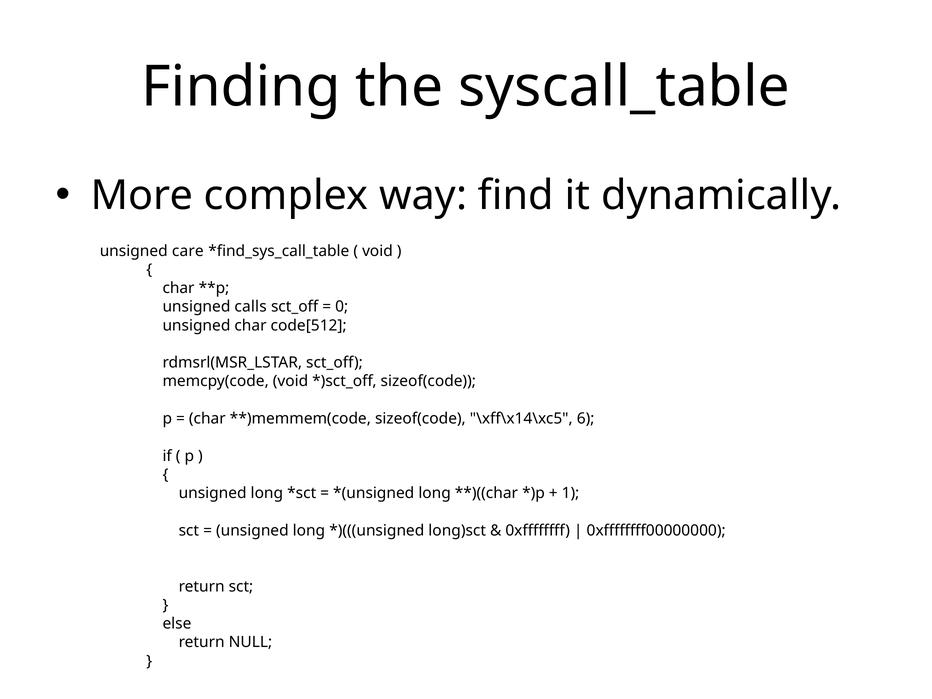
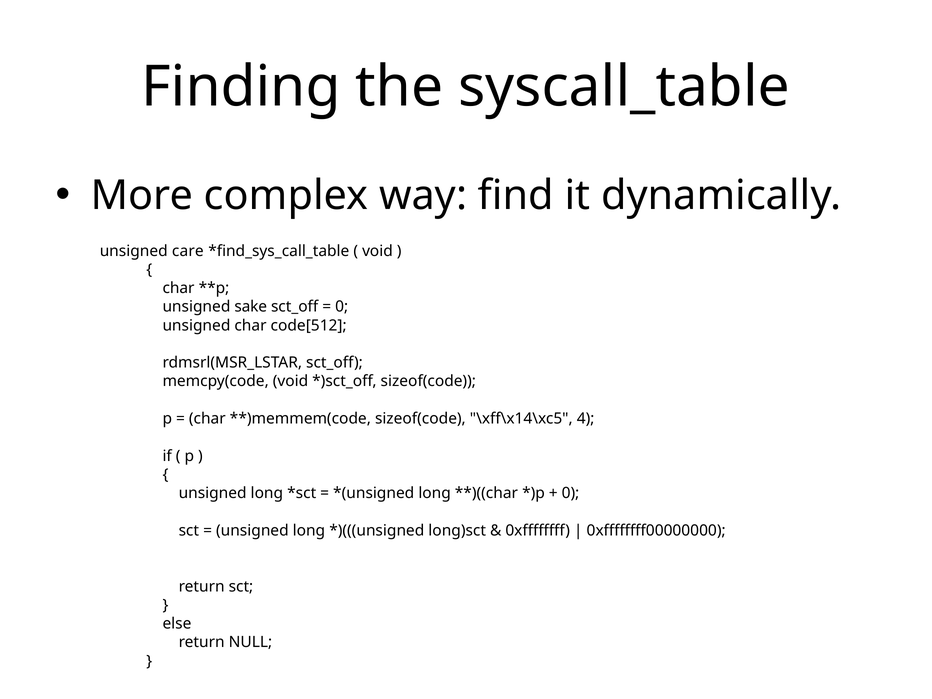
calls: calls -> sake
6: 6 -> 4
1 at (571, 493): 1 -> 0
